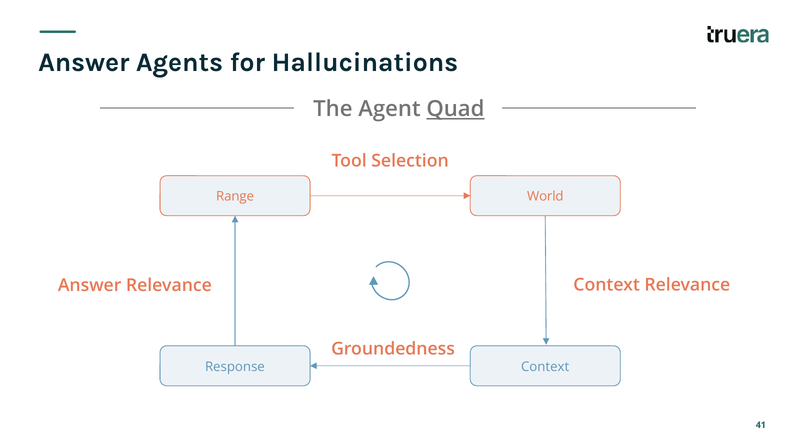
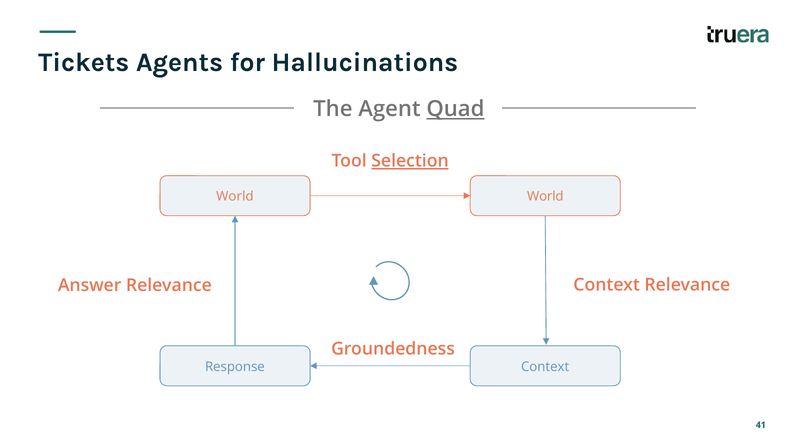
Answer at (84, 62): Answer -> Tickets
Selection underline: none -> present
Range at (235, 196): Range -> World
